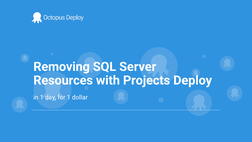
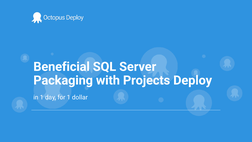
Removing: Removing -> Beneficial
Resources: Resources -> Packaging
